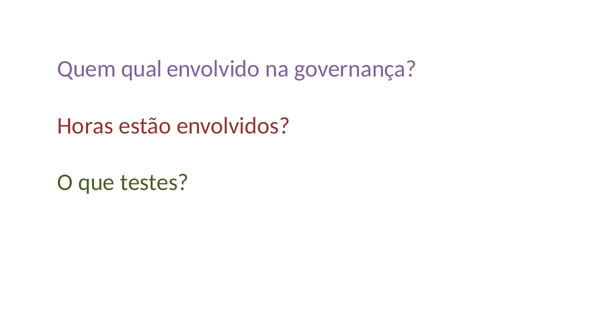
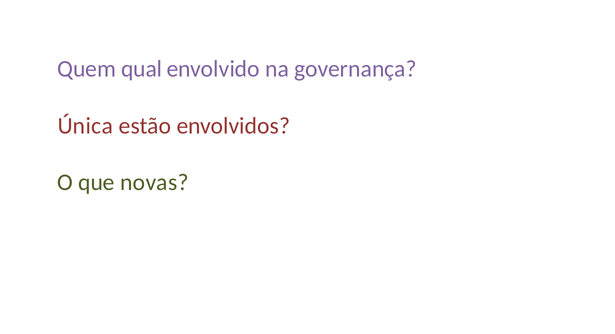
Horas: Horas -> Única
testes: testes -> novas
